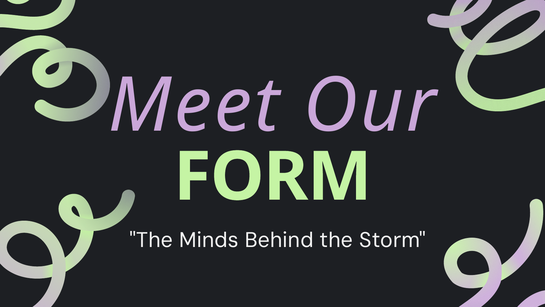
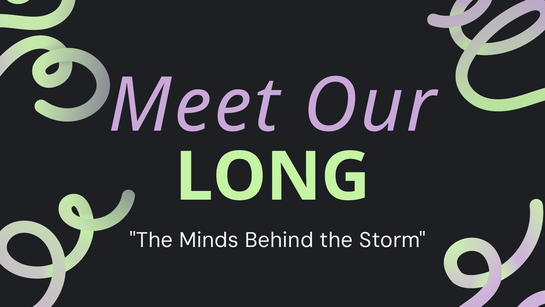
FORM: FORM -> LONG
